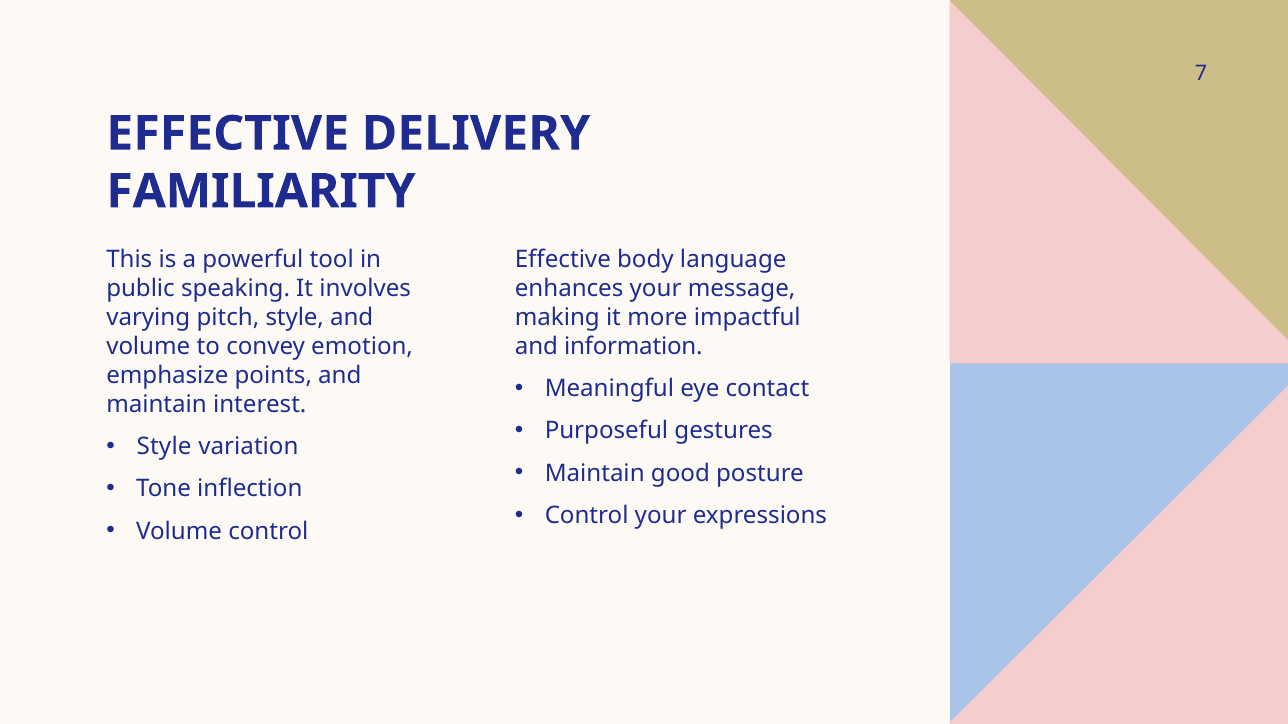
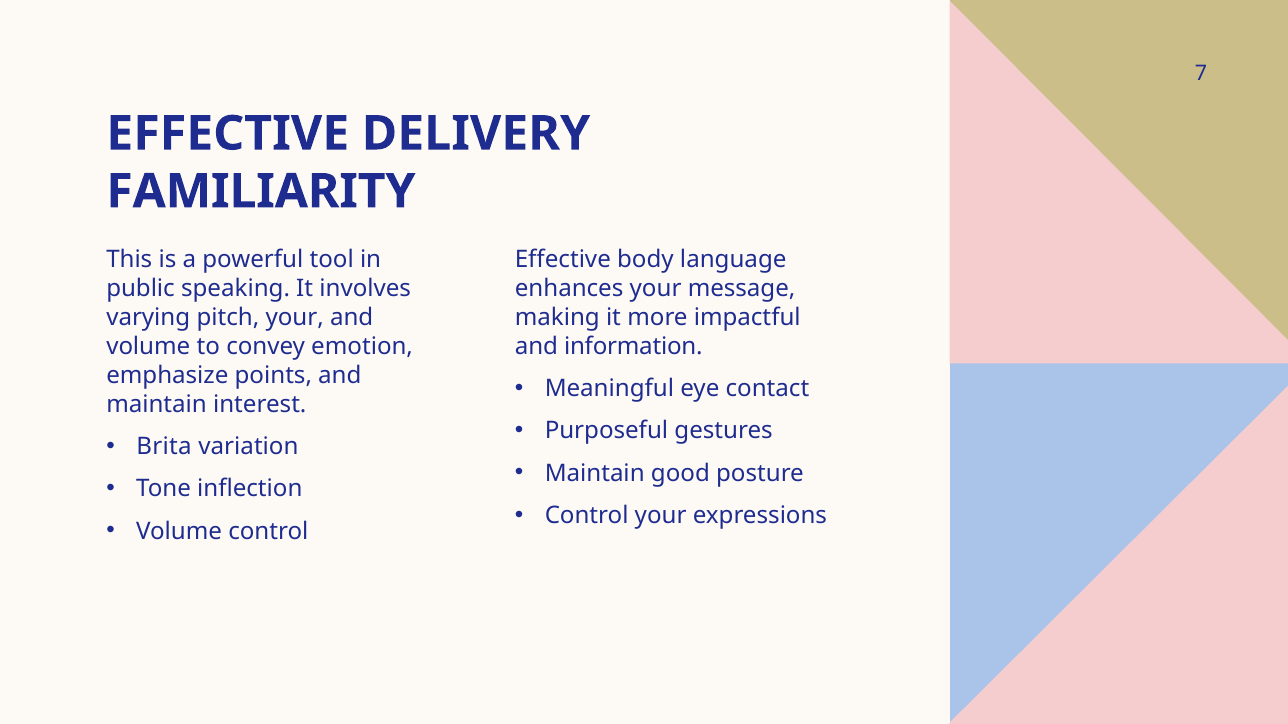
pitch style: style -> your
Style at (164, 447): Style -> Brita
